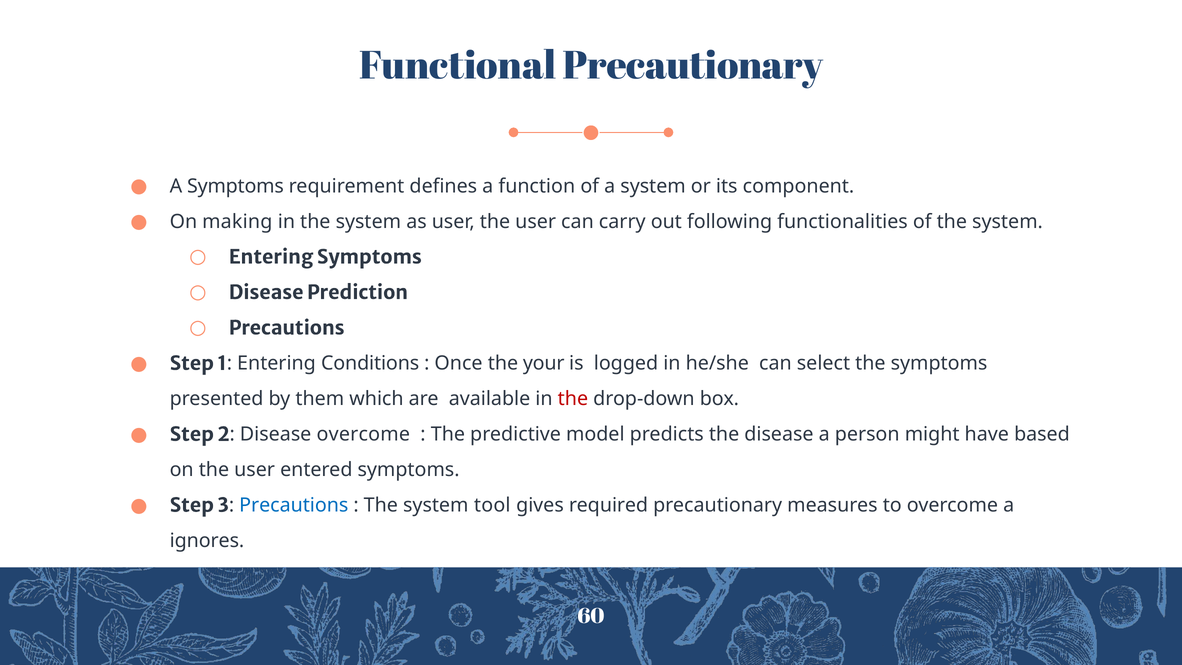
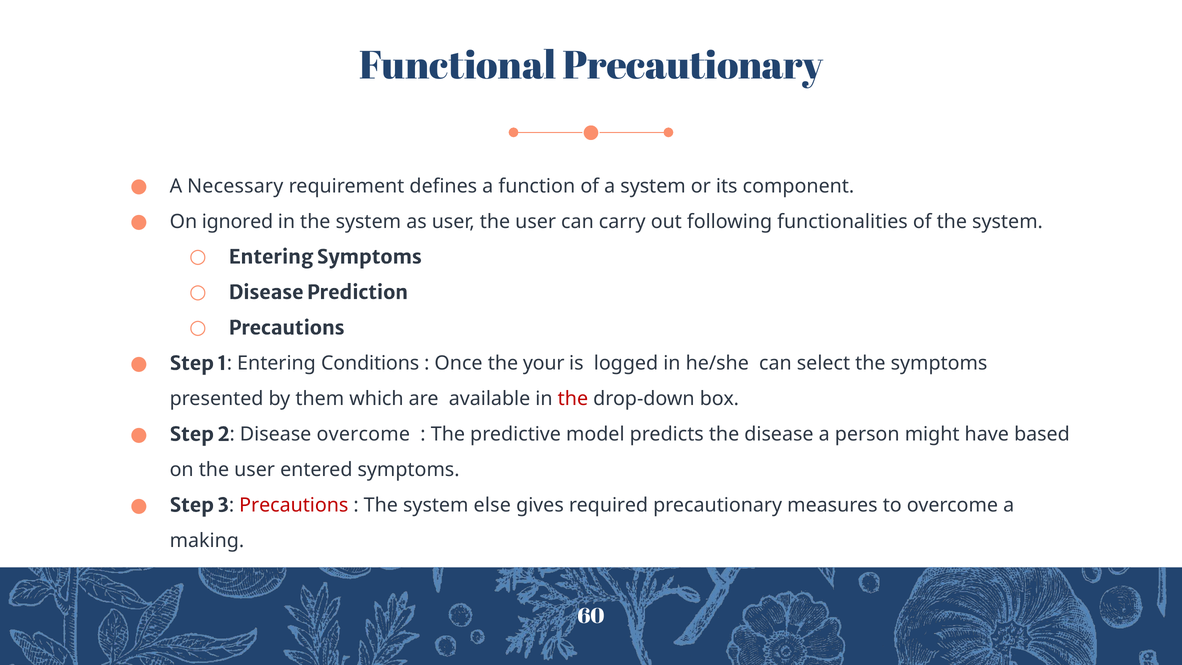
A Symptoms: Symptoms -> Necessary
making: making -> ignored
Precautions at (294, 505) colour: blue -> red
tool: tool -> else
ignores: ignores -> making
